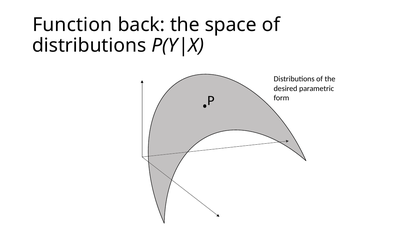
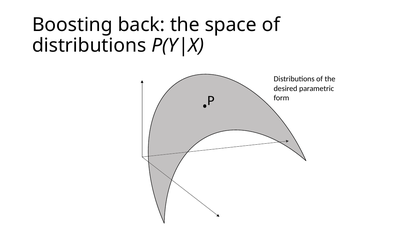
Function: Function -> Boosting
